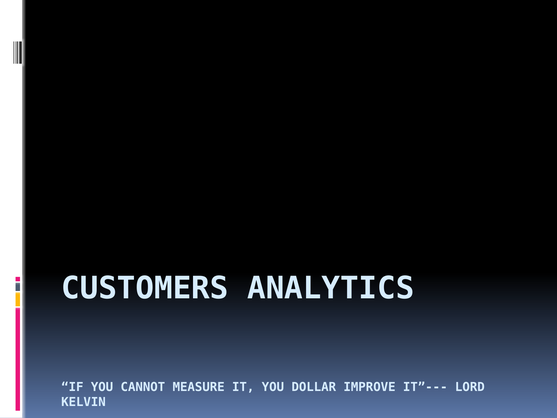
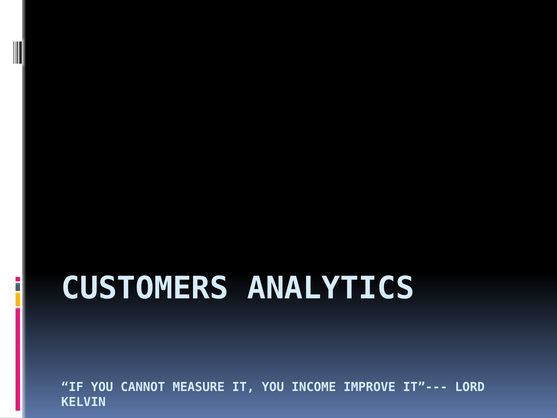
DOLLAR: DOLLAR -> INCOME
